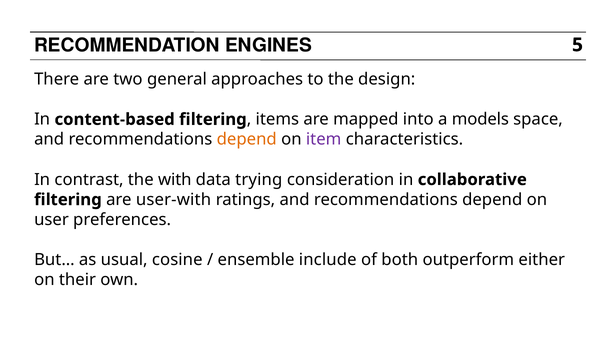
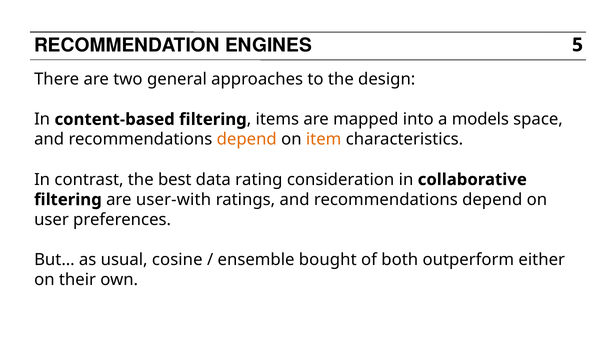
item colour: purple -> orange
with: with -> best
trying: trying -> rating
include: include -> bought
